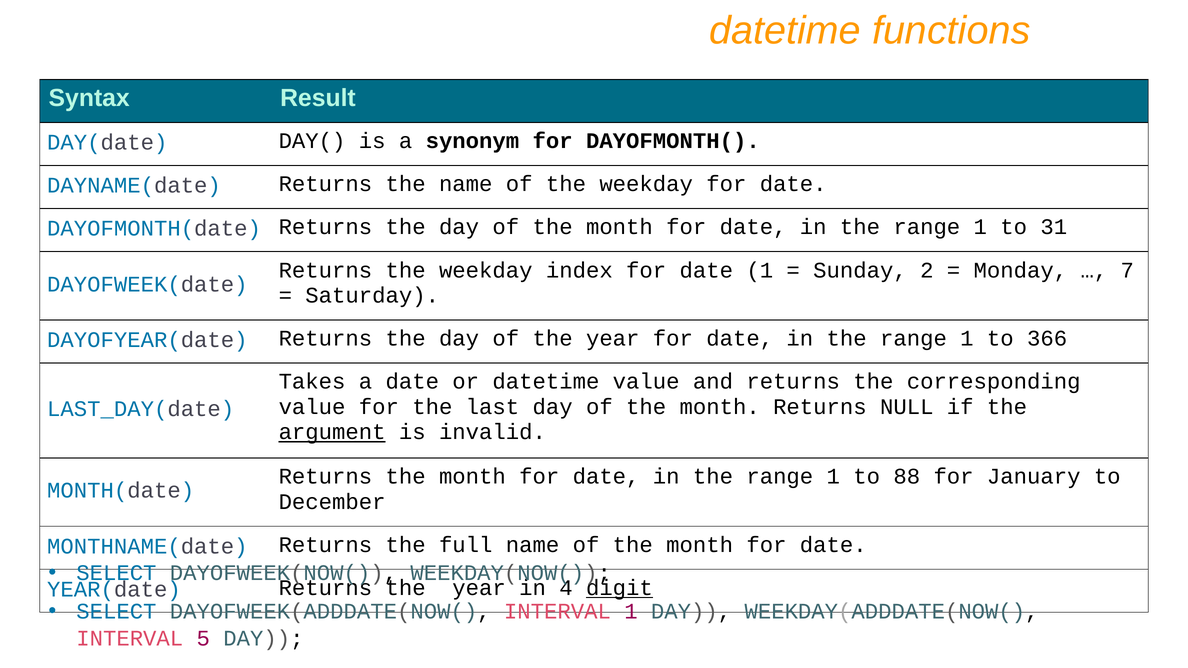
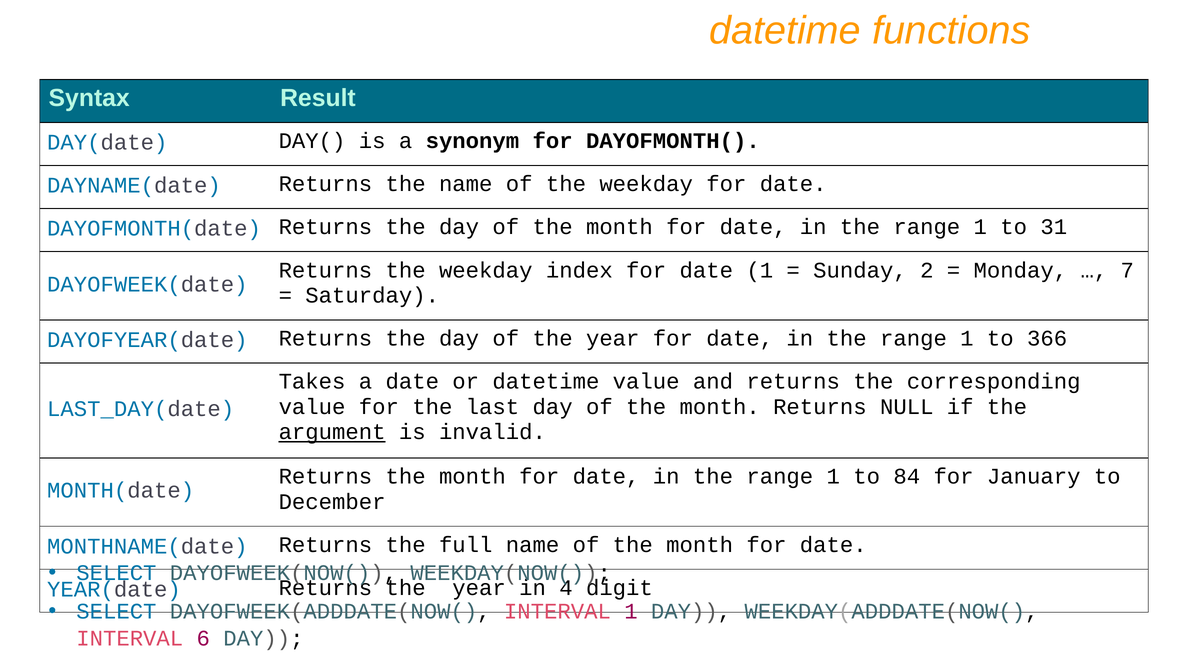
88: 88 -> 84
digit underline: present -> none
5: 5 -> 6
